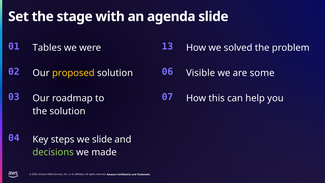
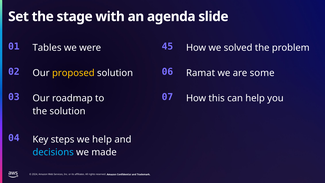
13: 13 -> 45
Visible: Visible -> Ramat
we slide: slide -> help
decisions colour: light green -> light blue
